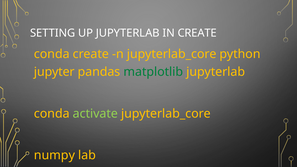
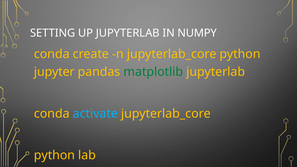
IN CREATE: CREATE -> NUMPY
activate colour: light green -> light blue
numpy at (54, 155): numpy -> python
